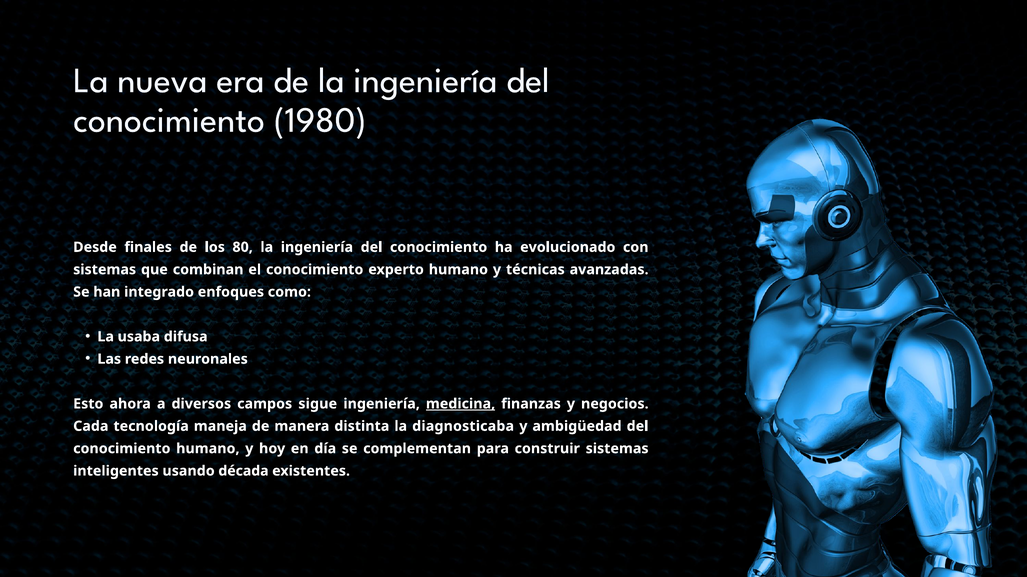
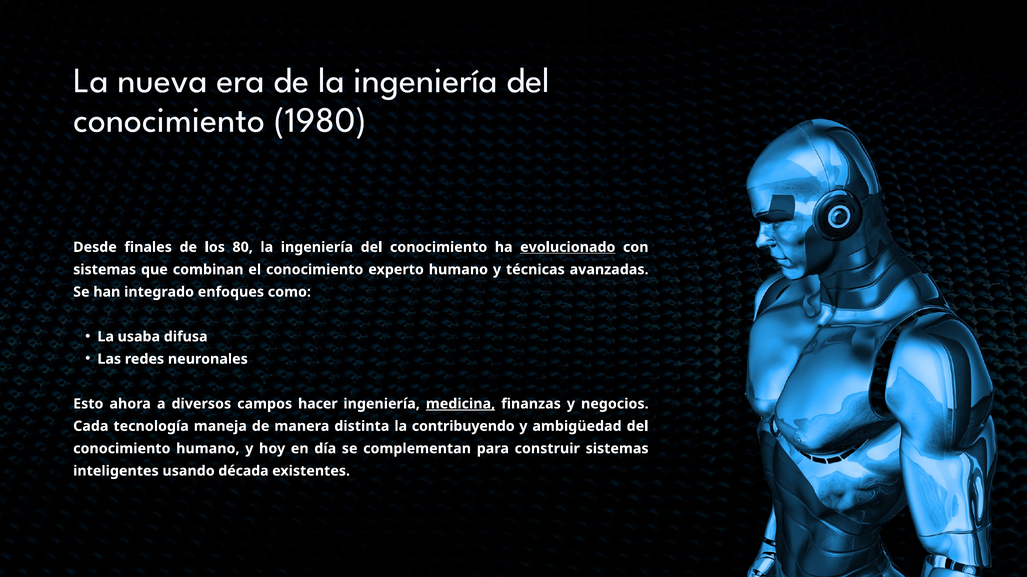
evolucionado underline: none -> present
sigue: sigue -> hacer
diagnosticaba: diagnosticaba -> contribuyendo
